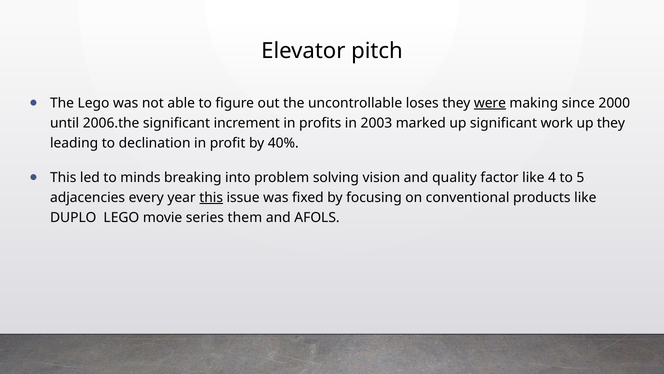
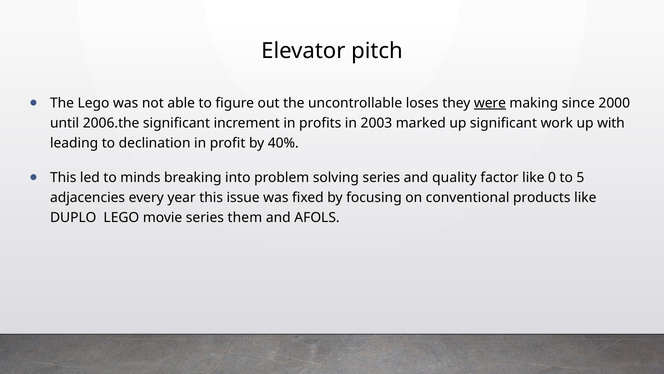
up they: they -> with
solving vision: vision -> series
4: 4 -> 0
this at (211, 197) underline: present -> none
